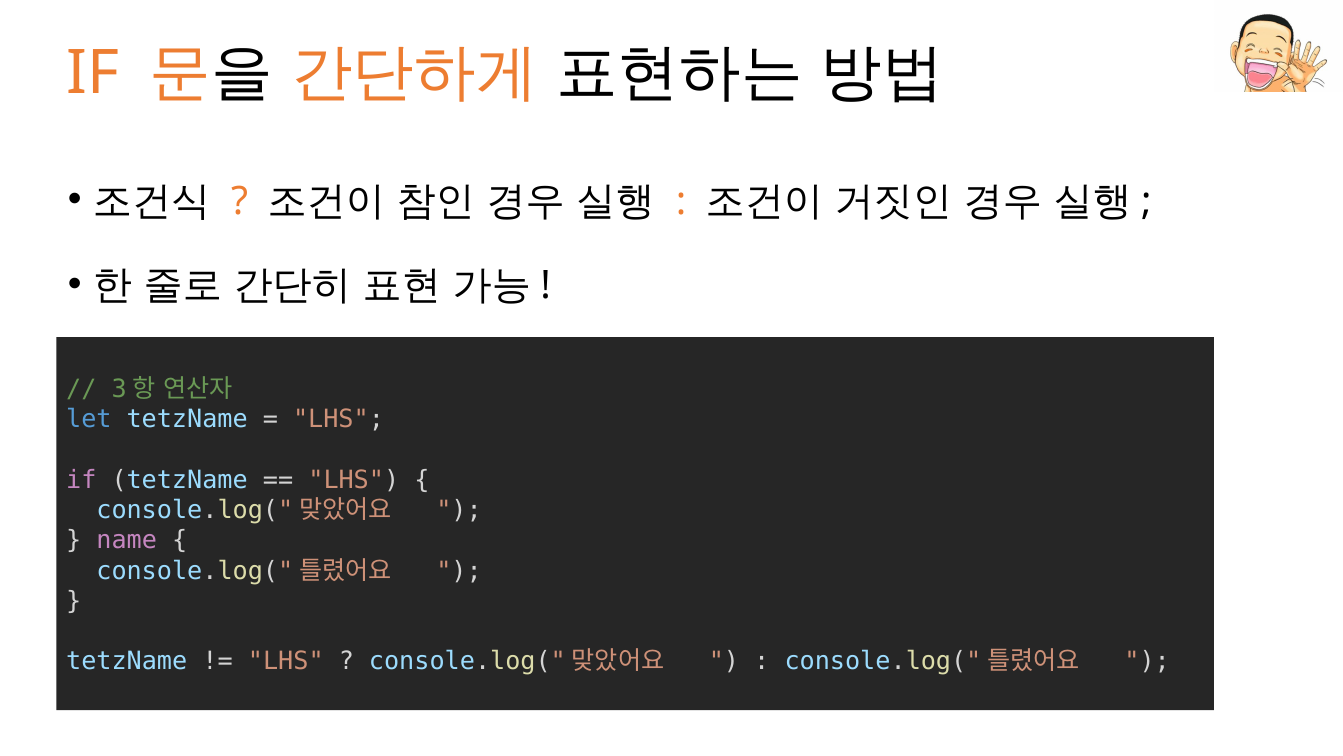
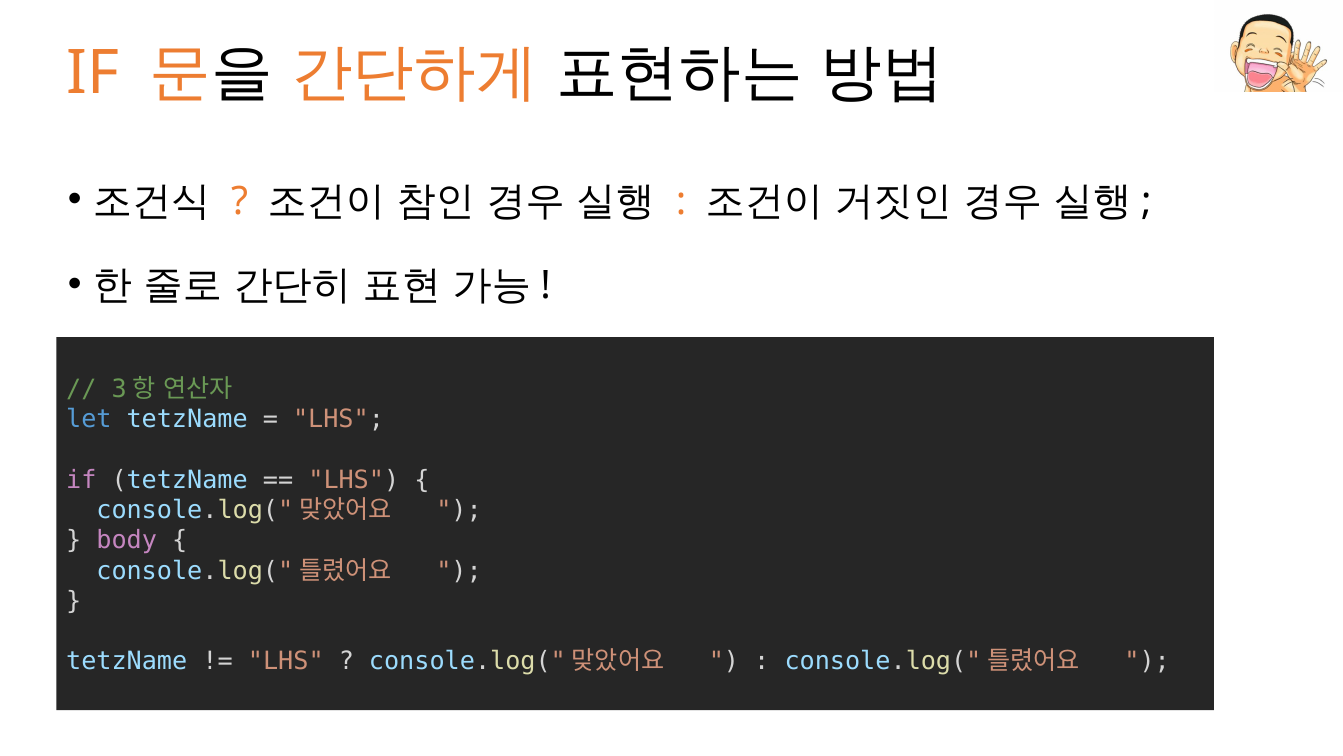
name: name -> body
